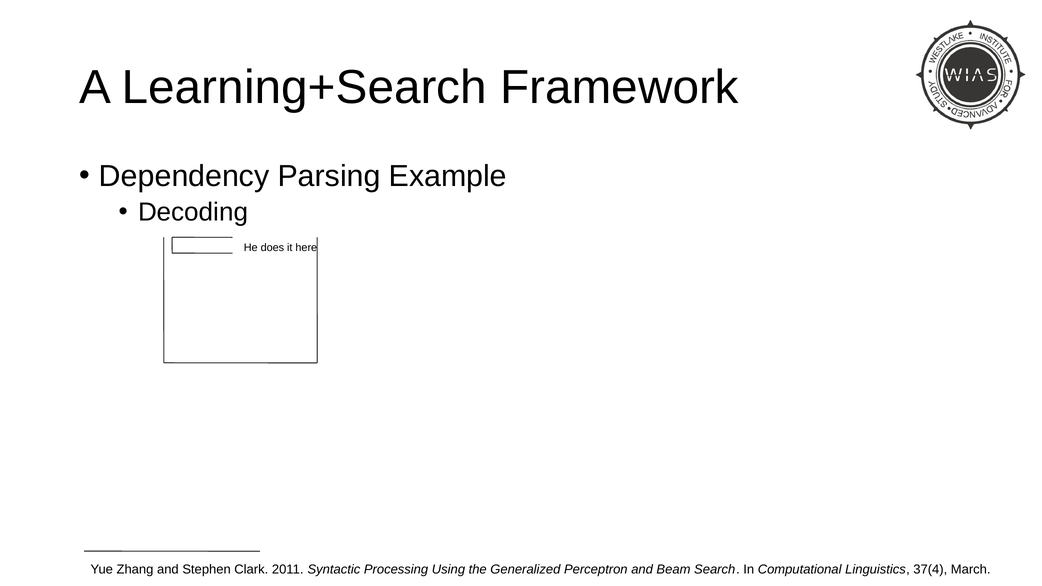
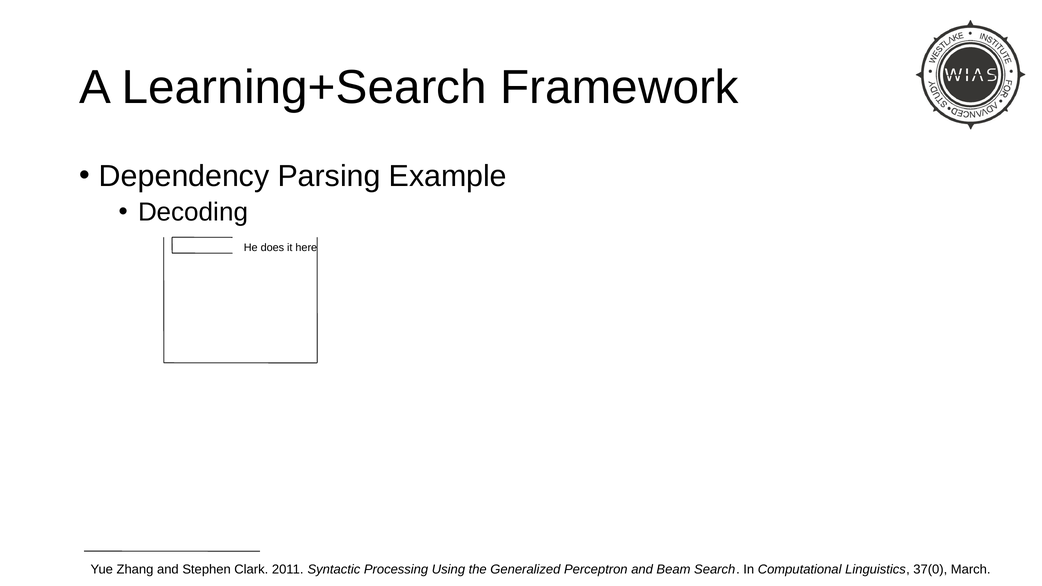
37(4: 37(4 -> 37(0
